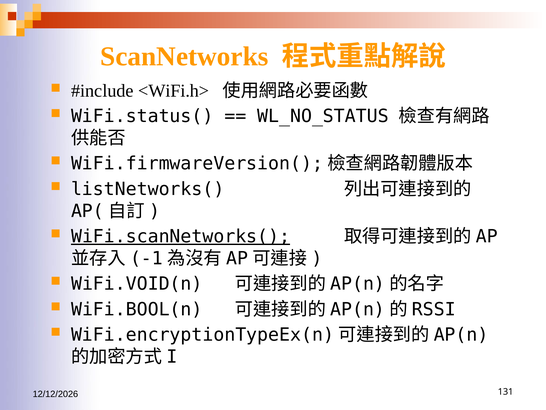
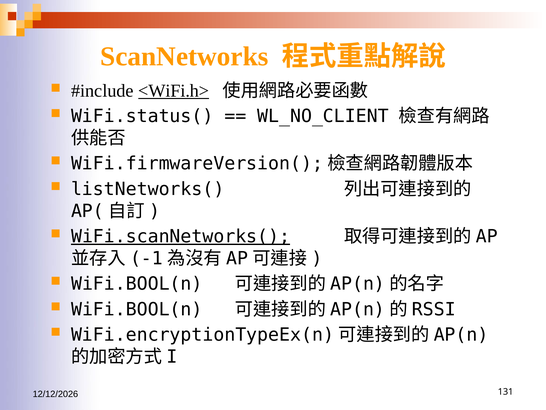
<WiFi.h> underline: none -> present
WL_NO_STATUS: WL_NO_STATUS -> WL_NO_CLIENT
WiFi.VOID(n at (137, 284): WiFi.VOID(n -> WiFi.BOOL(n
